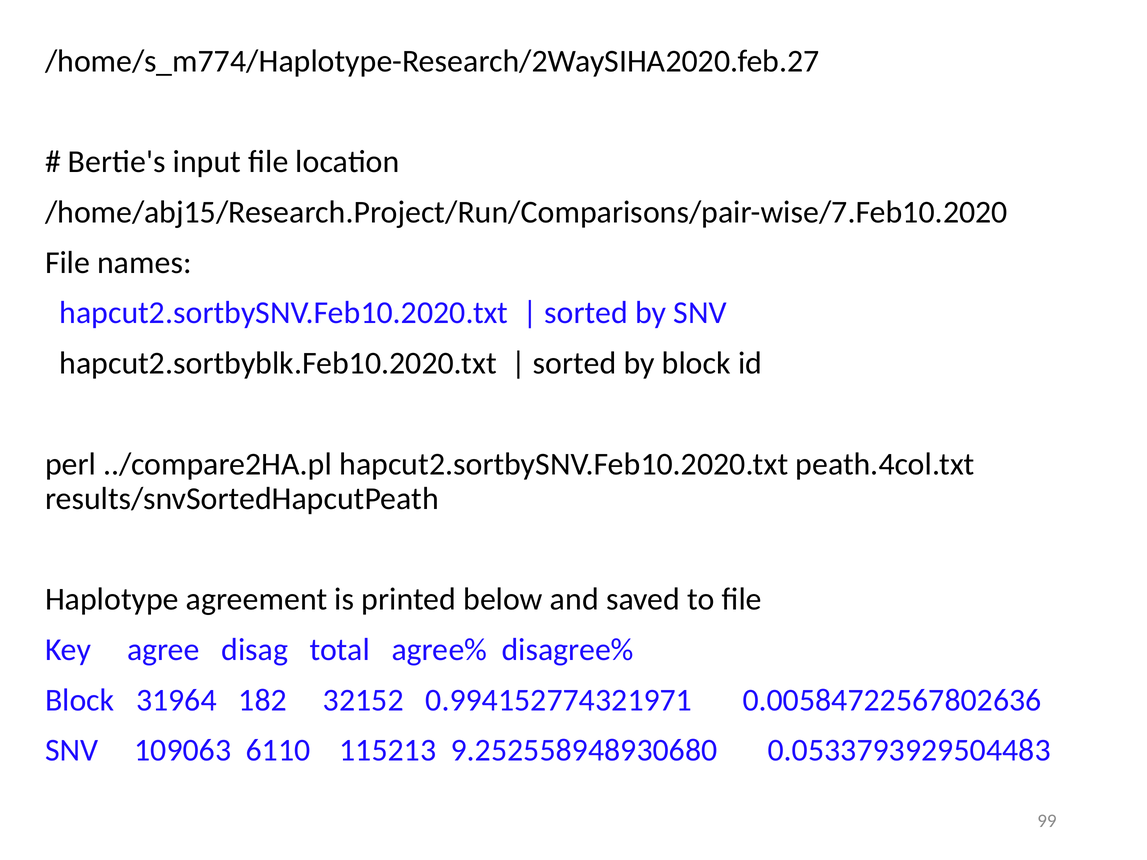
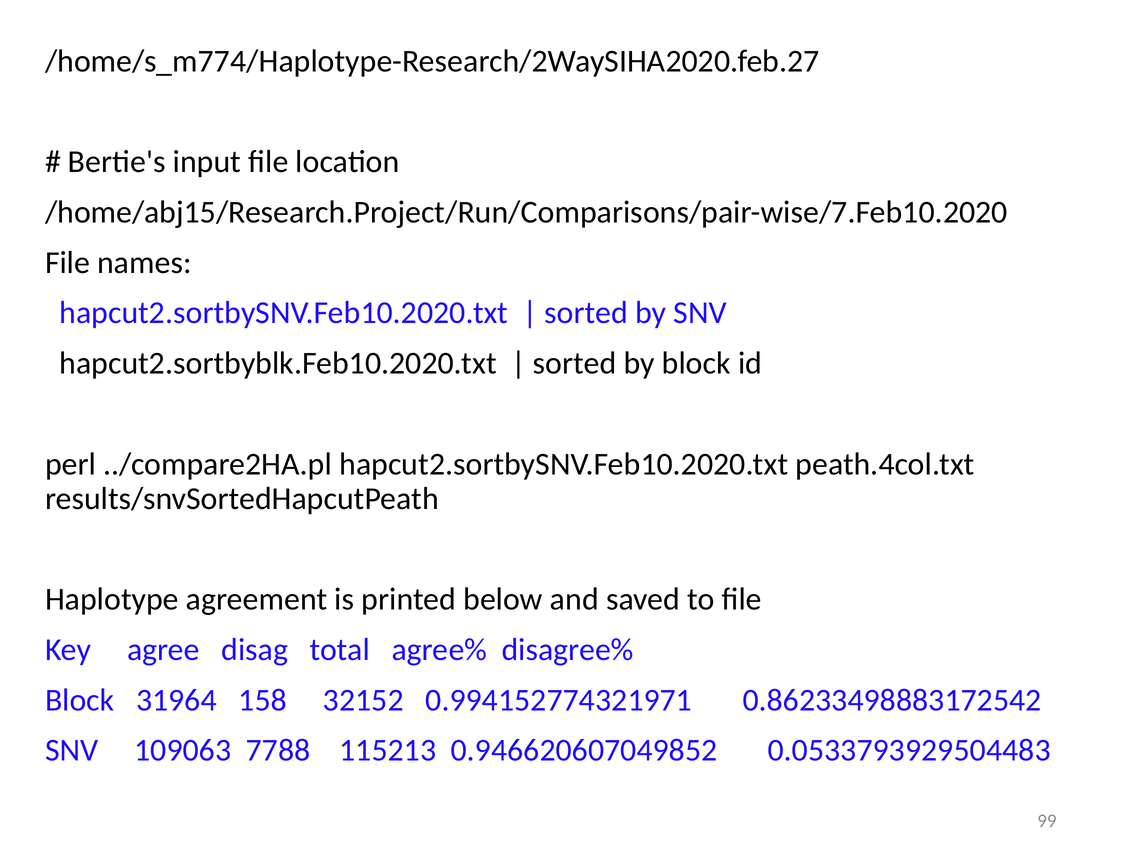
182: 182 -> 158
0.00584722567802636: 0.00584722567802636 -> 0.86233498883172542
6110: 6110 -> 7788
9.252558948930680: 9.252558948930680 -> 0.946620607049852
